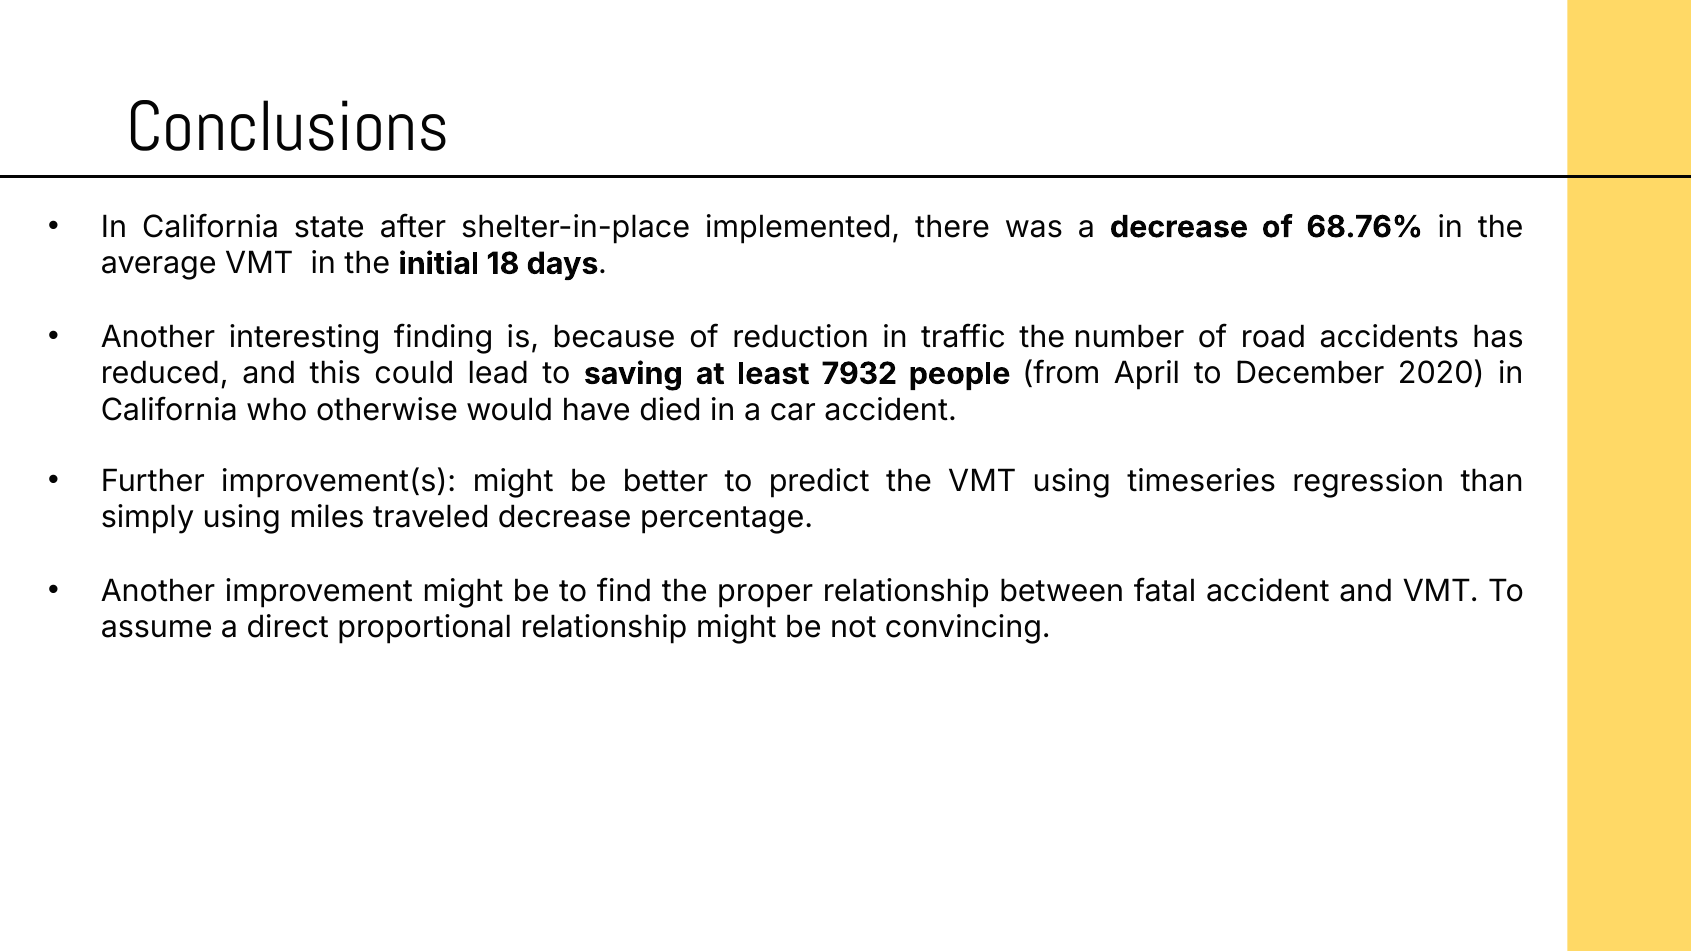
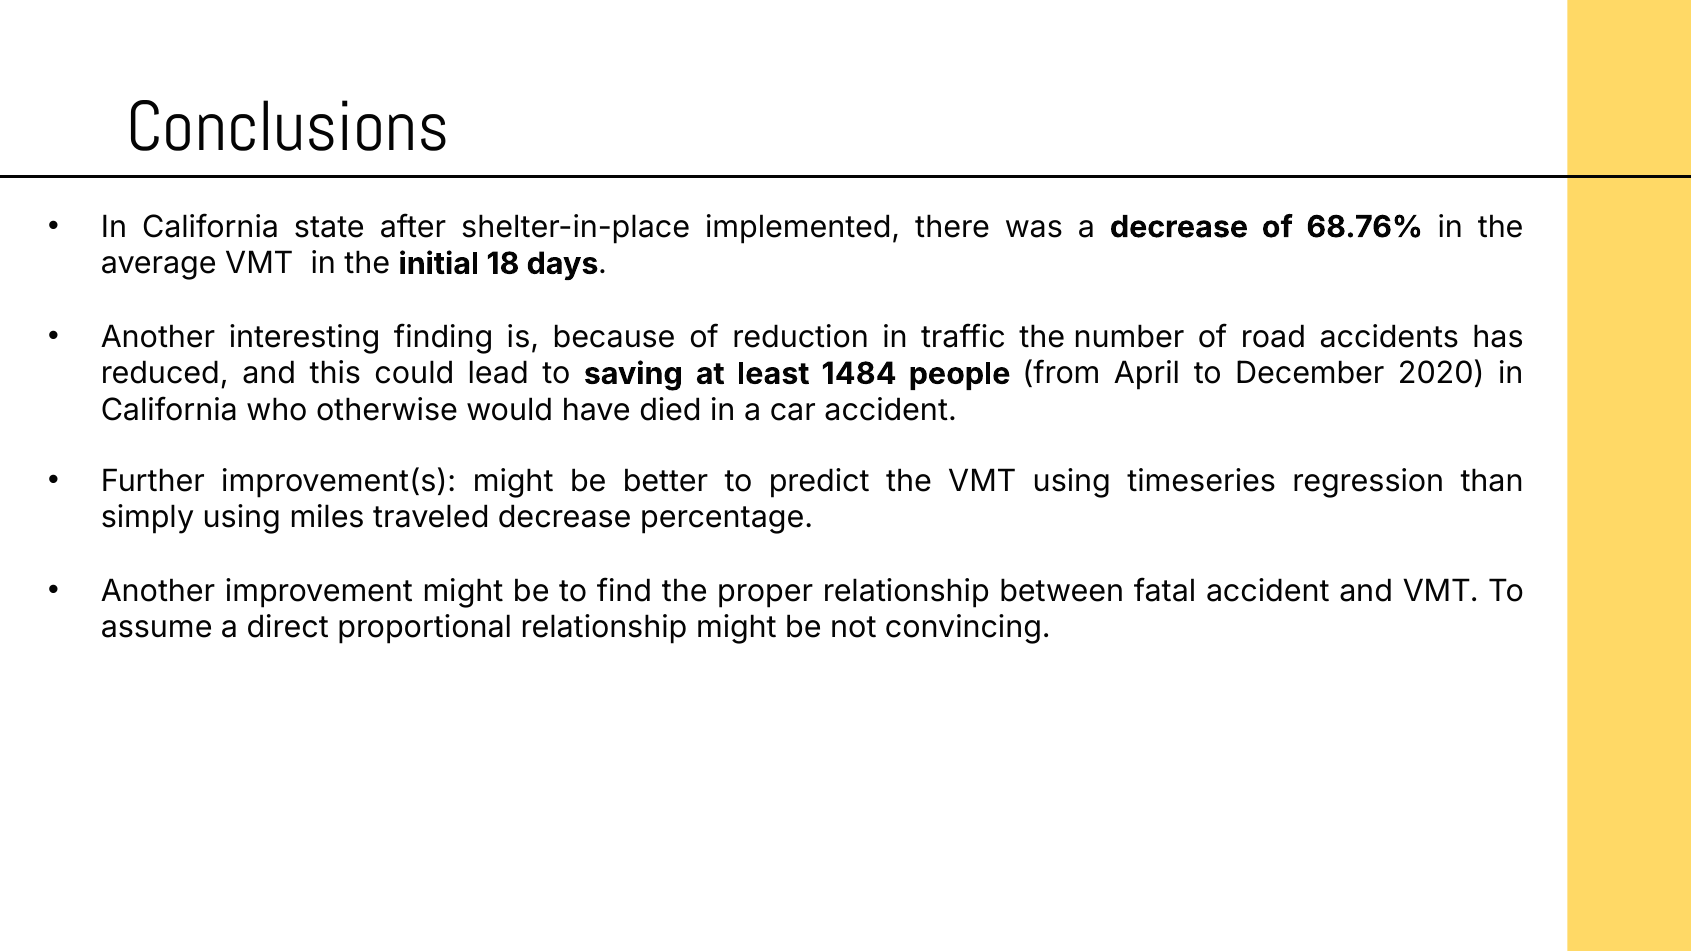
7932: 7932 -> 1484
